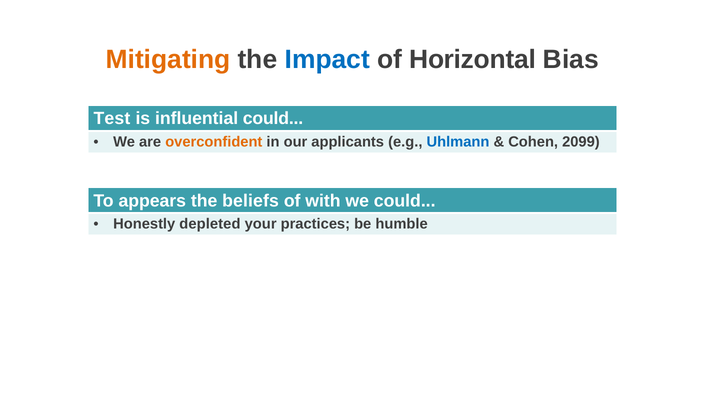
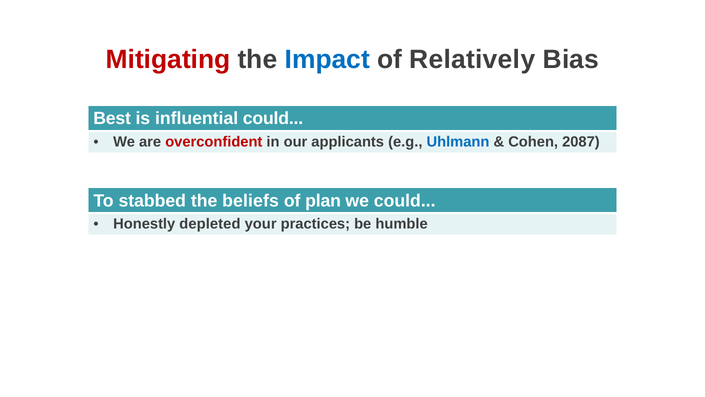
Mitigating colour: orange -> red
Horizontal: Horizontal -> Relatively
Test: Test -> Best
overconfident colour: orange -> red
2099: 2099 -> 2087
appears: appears -> stabbed
with: with -> plan
